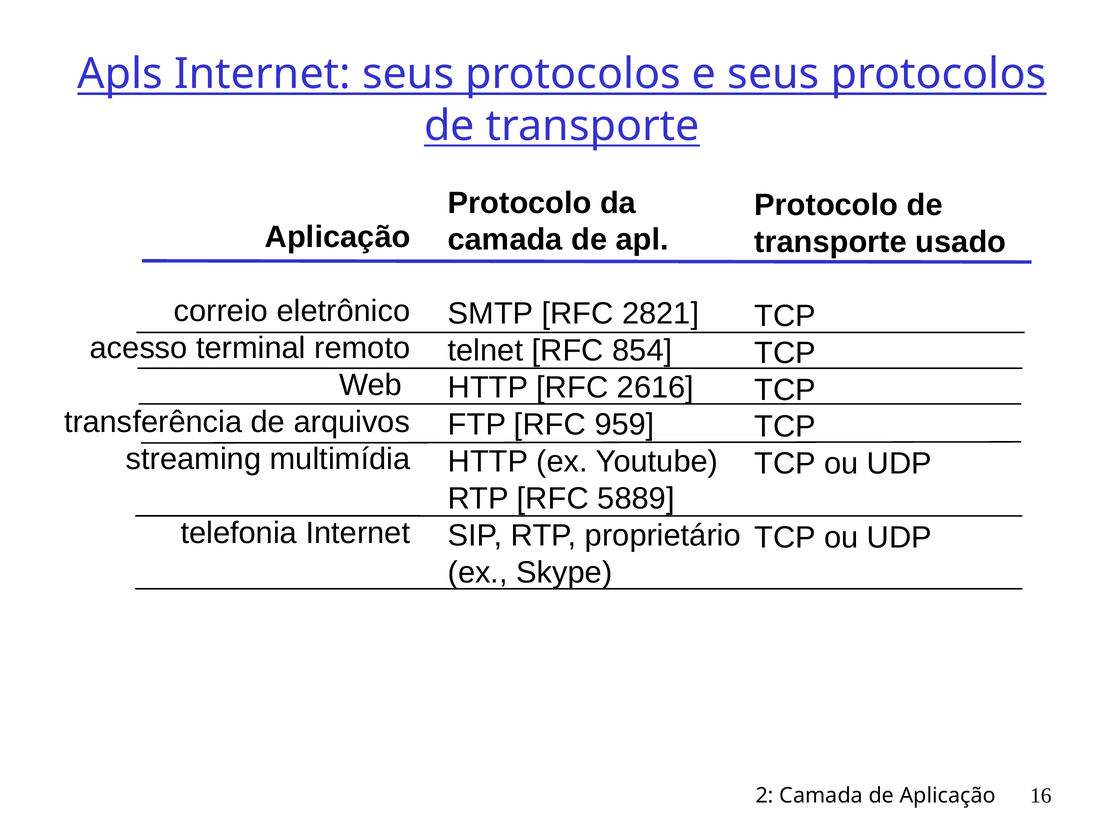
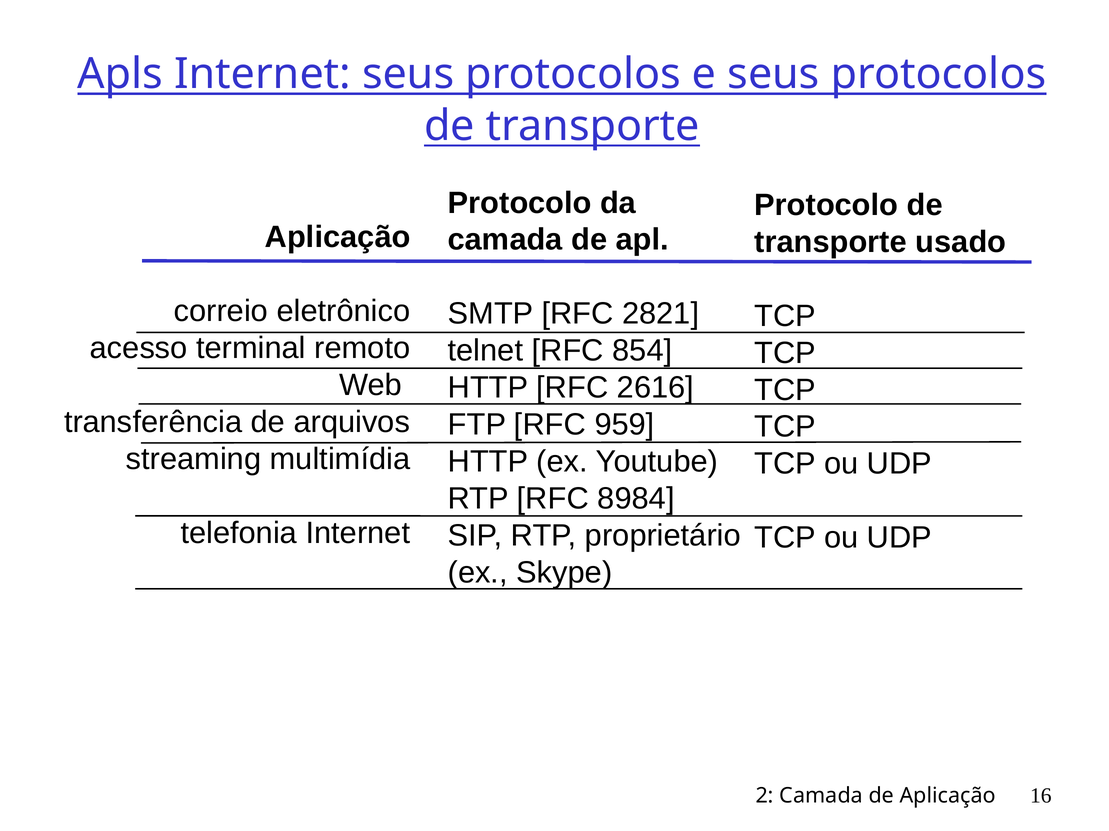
5889: 5889 -> 8984
